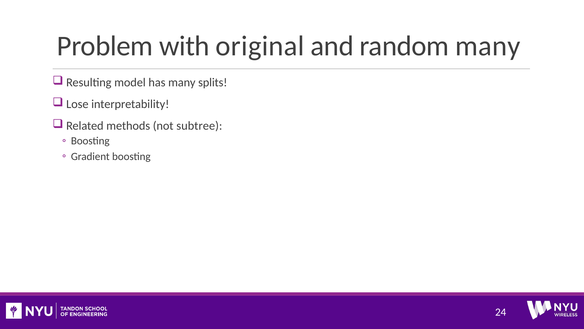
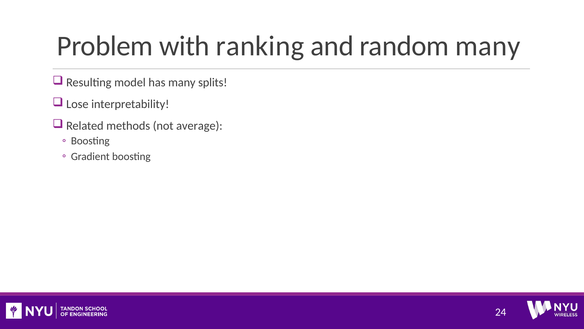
original: original -> ranking
subtree: subtree -> average
